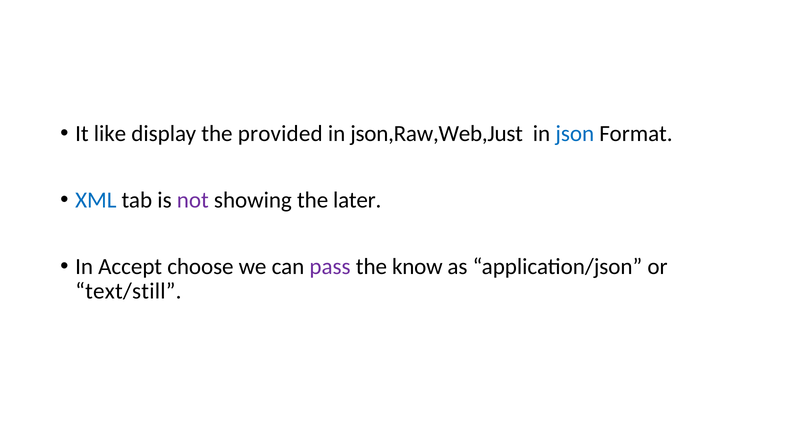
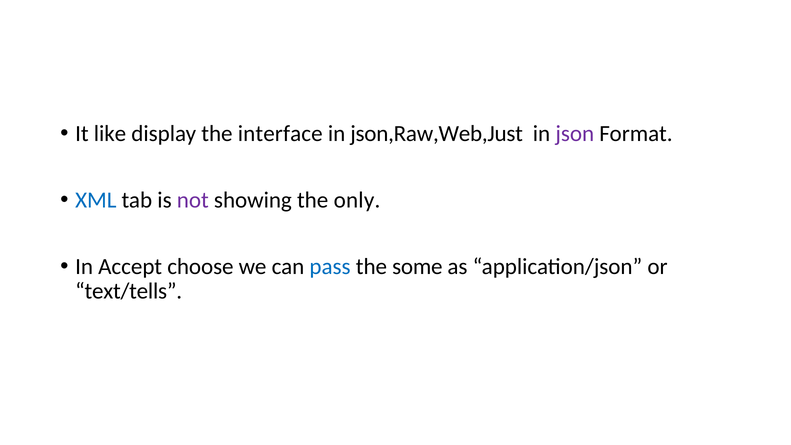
provided: provided -> interface
json colour: blue -> purple
later: later -> only
pass colour: purple -> blue
know: know -> some
text/still: text/still -> text/tells
